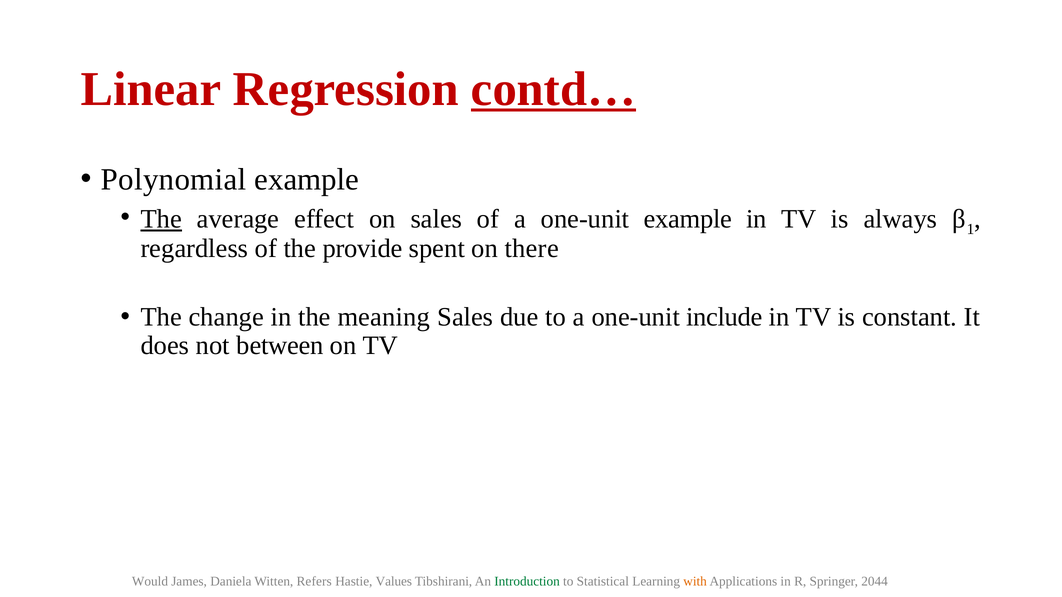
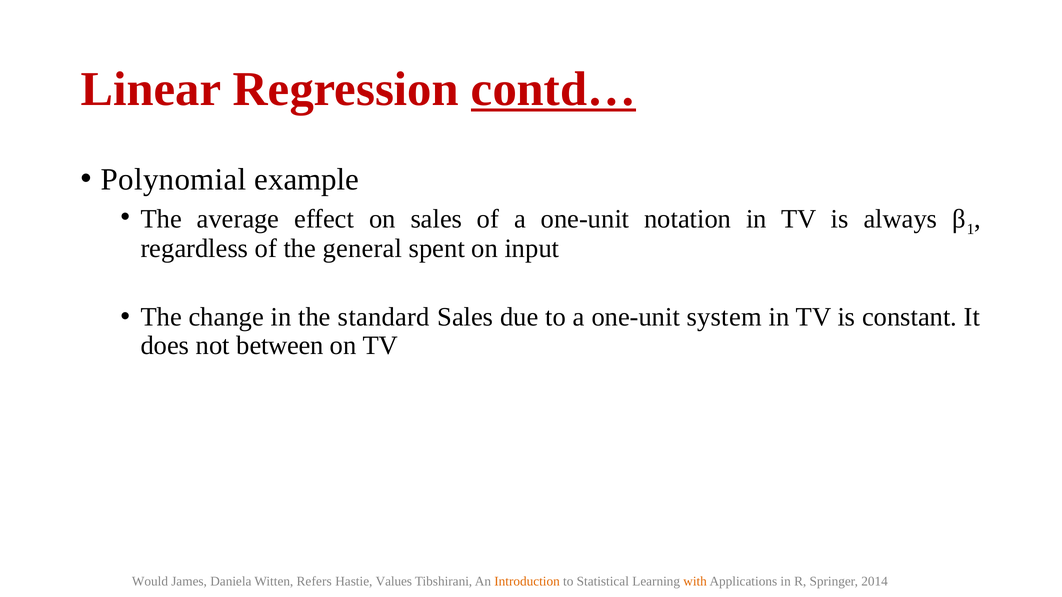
The at (161, 219) underline: present -> none
one-unit example: example -> notation
provide: provide -> general
there: there -> input
meaning: meaning -> standard
include: include -> system
Introduction colour: green -> orange
2044: 2044 -> 2014
